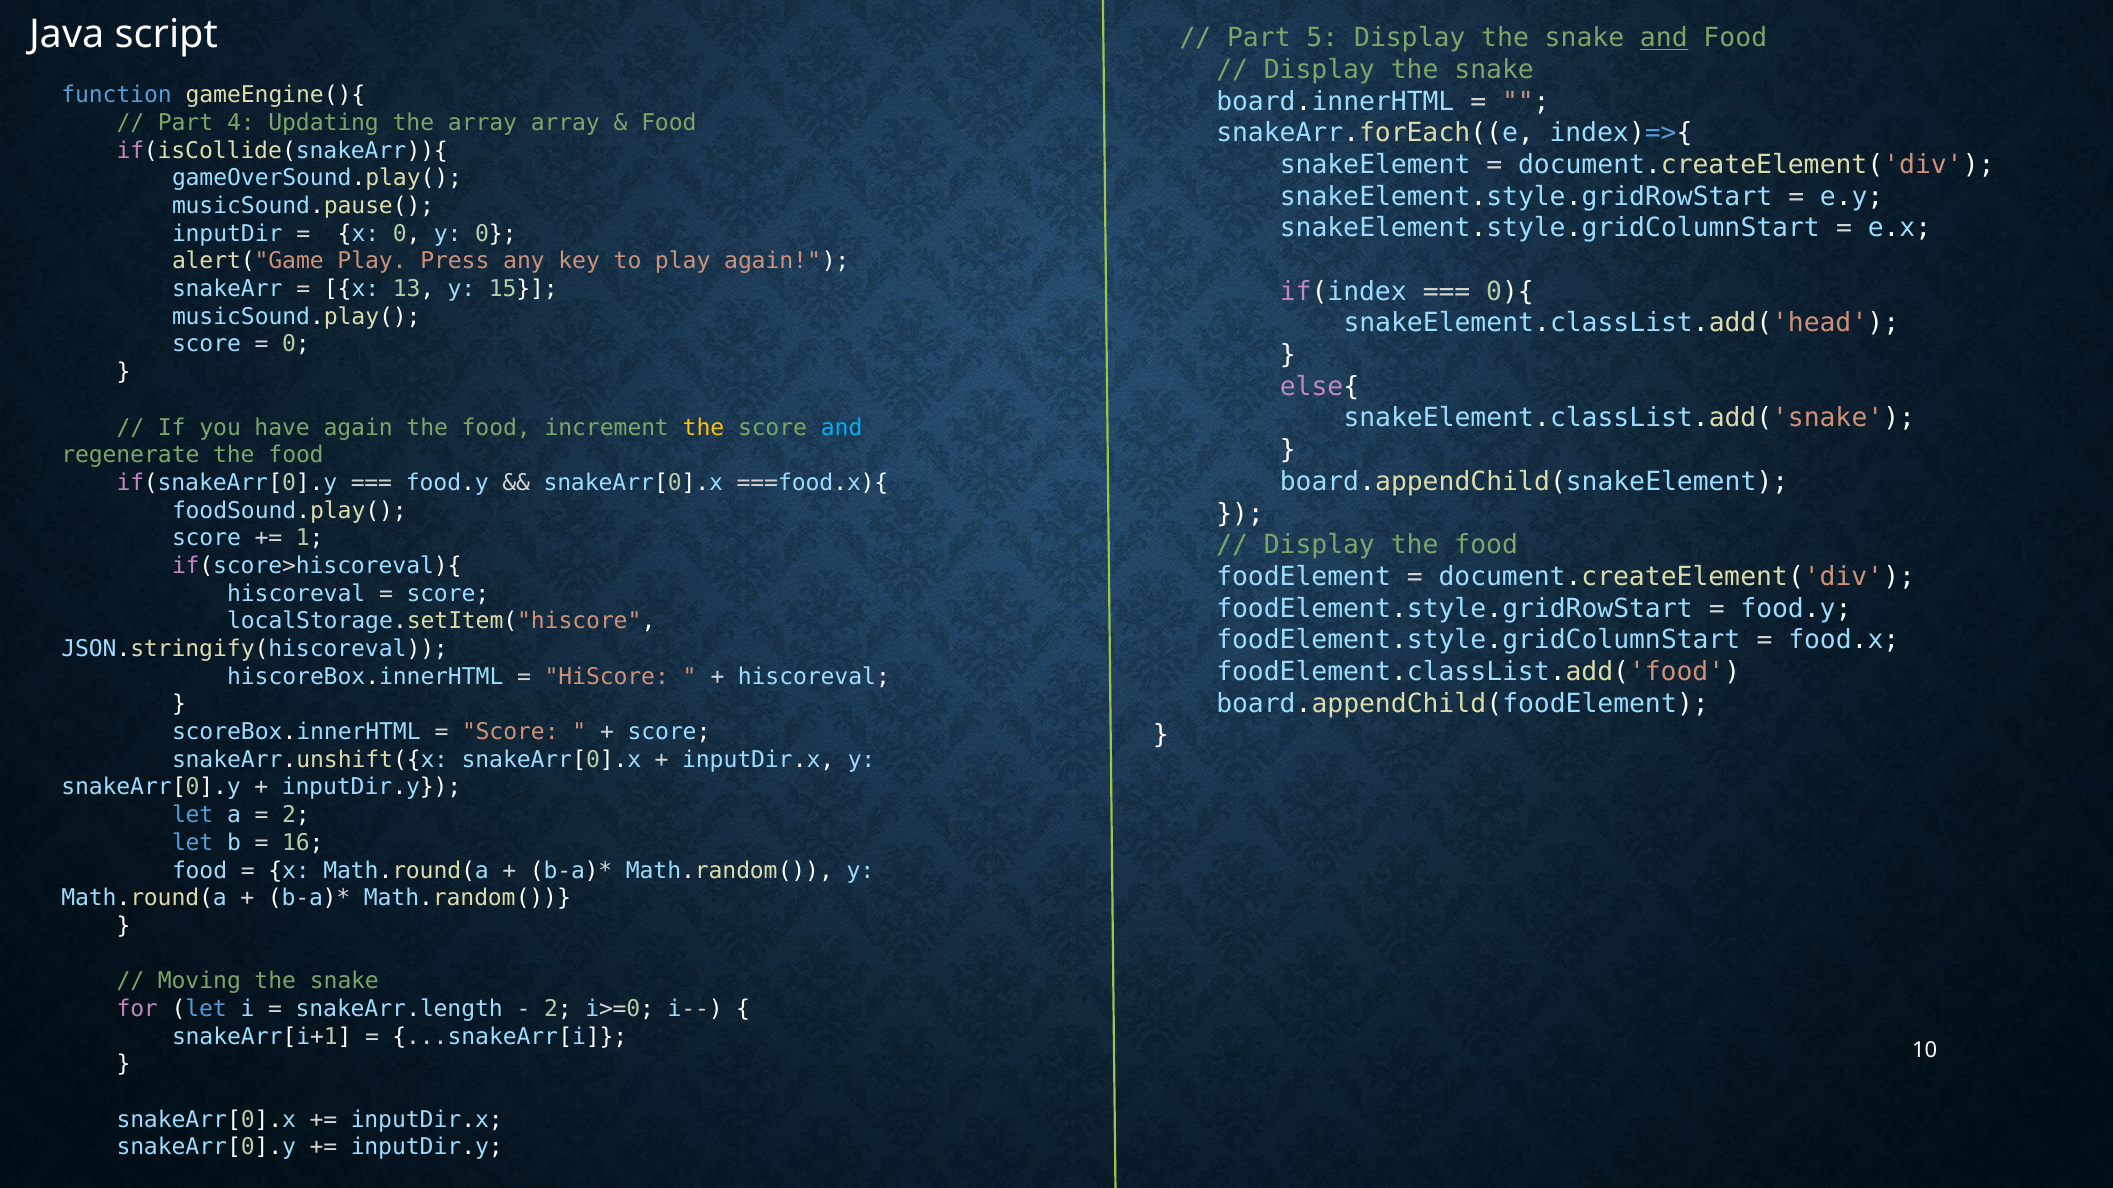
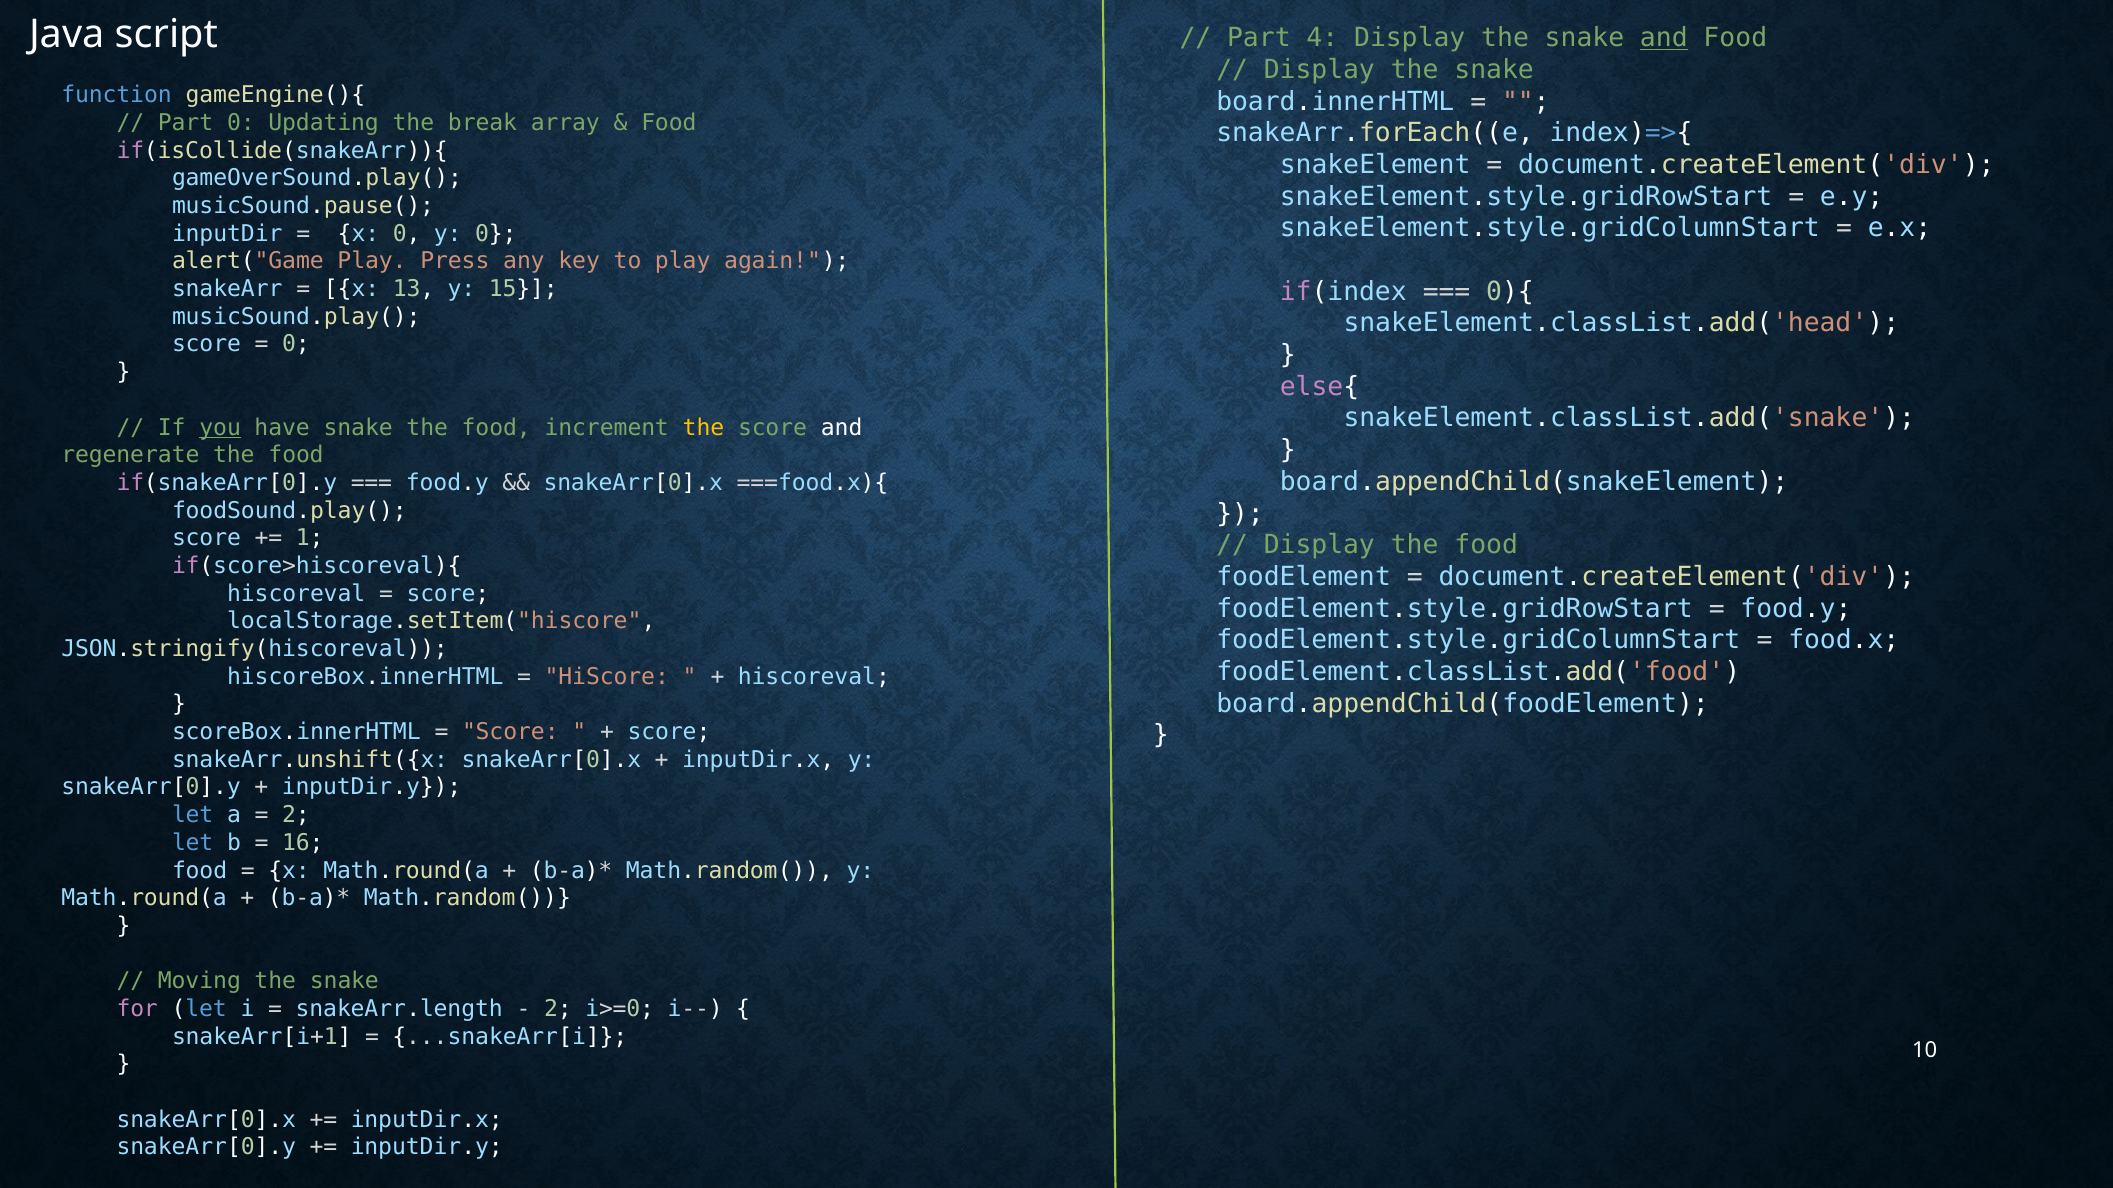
5: 5 -> 4
Part 4: 4 -> 0
the array: array -> break
you underline: none -> present
have again: again -> snake
and at (842, 428) colour: light blue -> white
